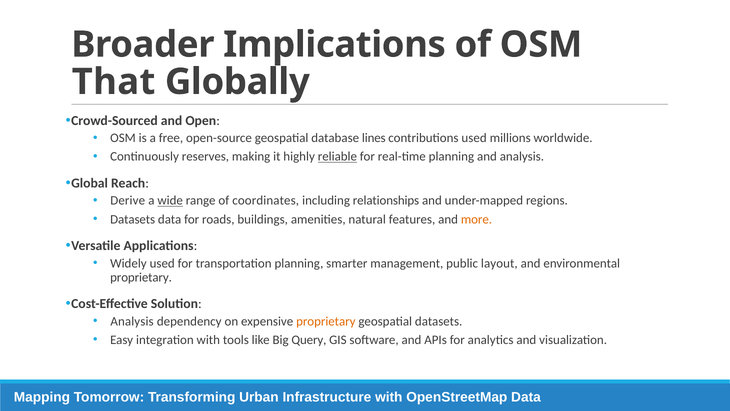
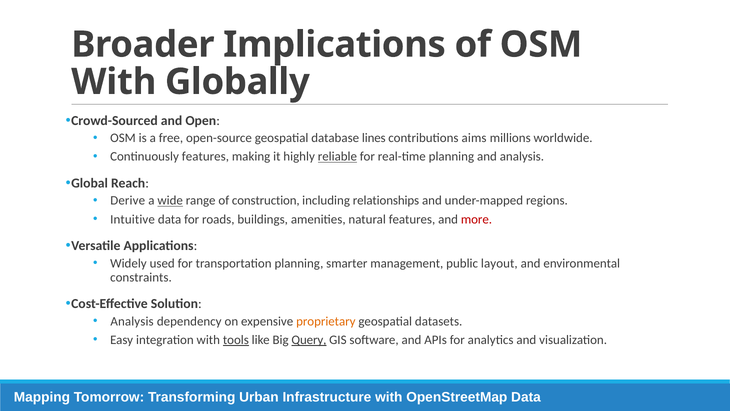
That at (114, 82): That -> With
contributions used: used -> aims
Continuously reserves: reserves -> features
coordinates: coordinates -> construction
Datasets at (133, 219): Datasets -> Intuitive
more colour: orange -> red
proprietary at (141, 277): proprietary -> constraints
tools underline: none -> present
Query underline: none -> present
